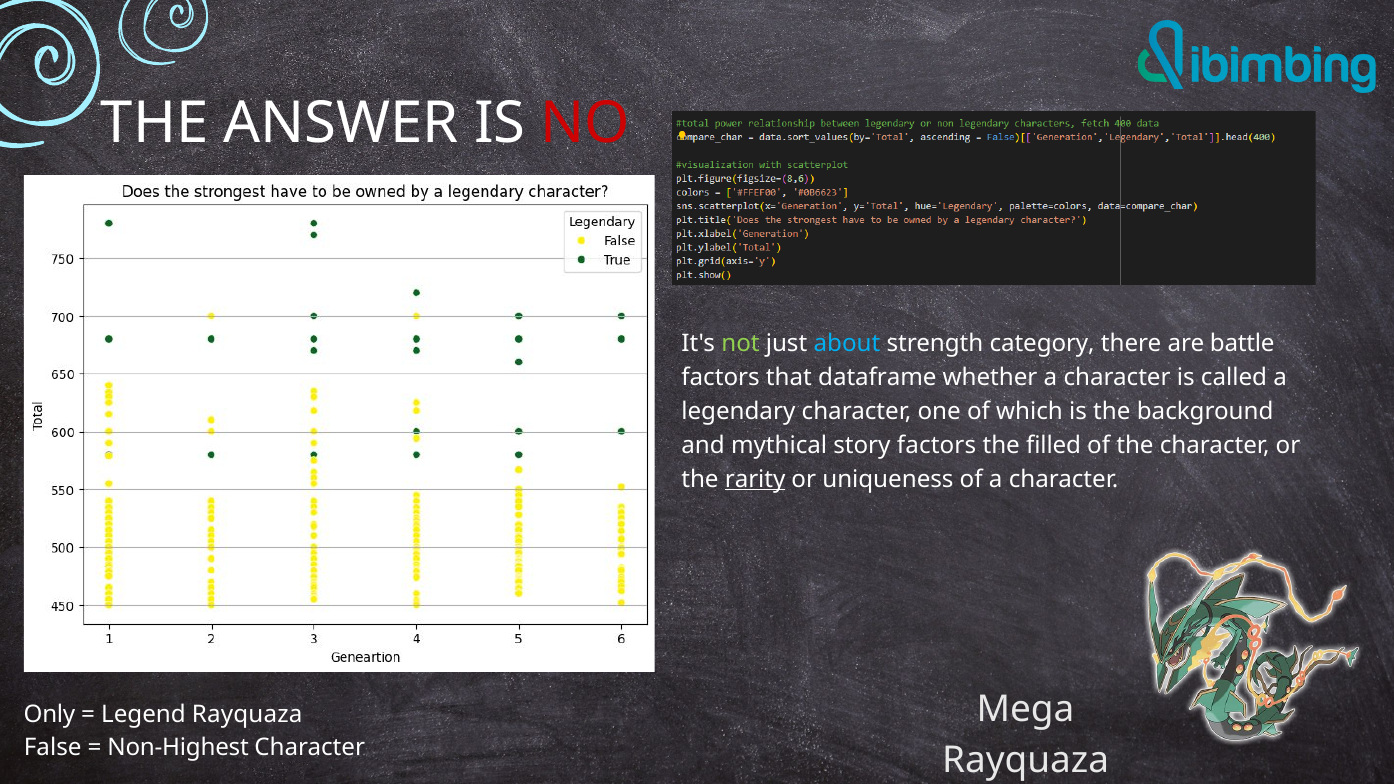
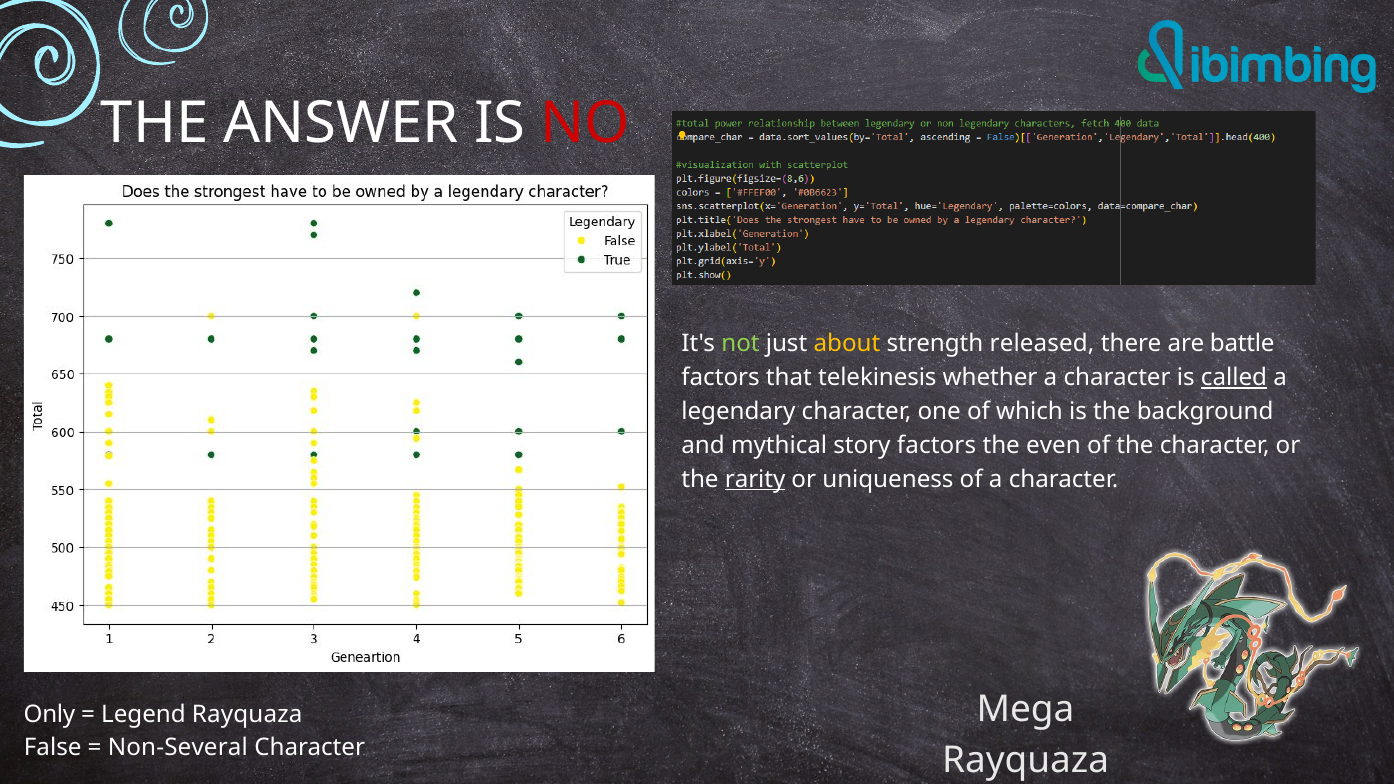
about colour: light blue -> yellow
category: category -> released
dataframe: dataframe -> telekinesis
called underline: none -> present
filled: filled -> even
Non-Highest: Non-Highest -> Non-Several
